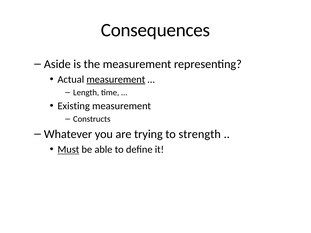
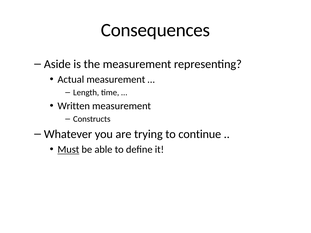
measurement at (116, 80) underline: present -> none
Existing: Existing -> Written
strength: strength -> continue
